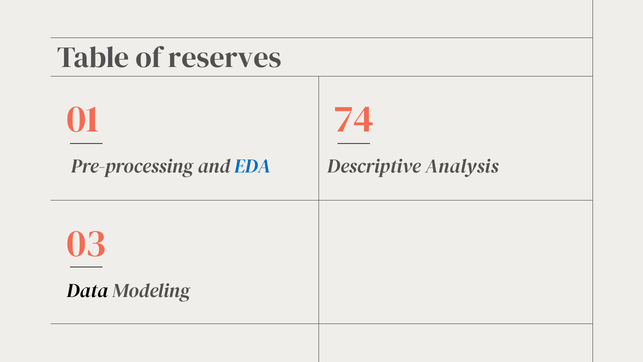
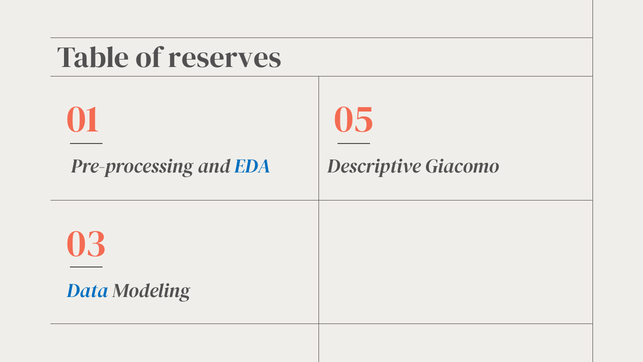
74: 74 -> 05
Analysis: Analysis -> Giacomo
Data colour: black -> blue
